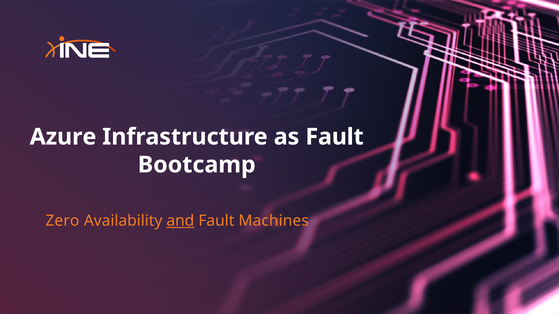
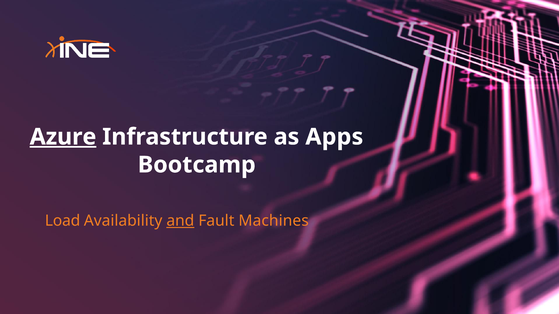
Azure underline: none -> present
as Fault: Fault -> Apps
Zero: Zero -> Load
